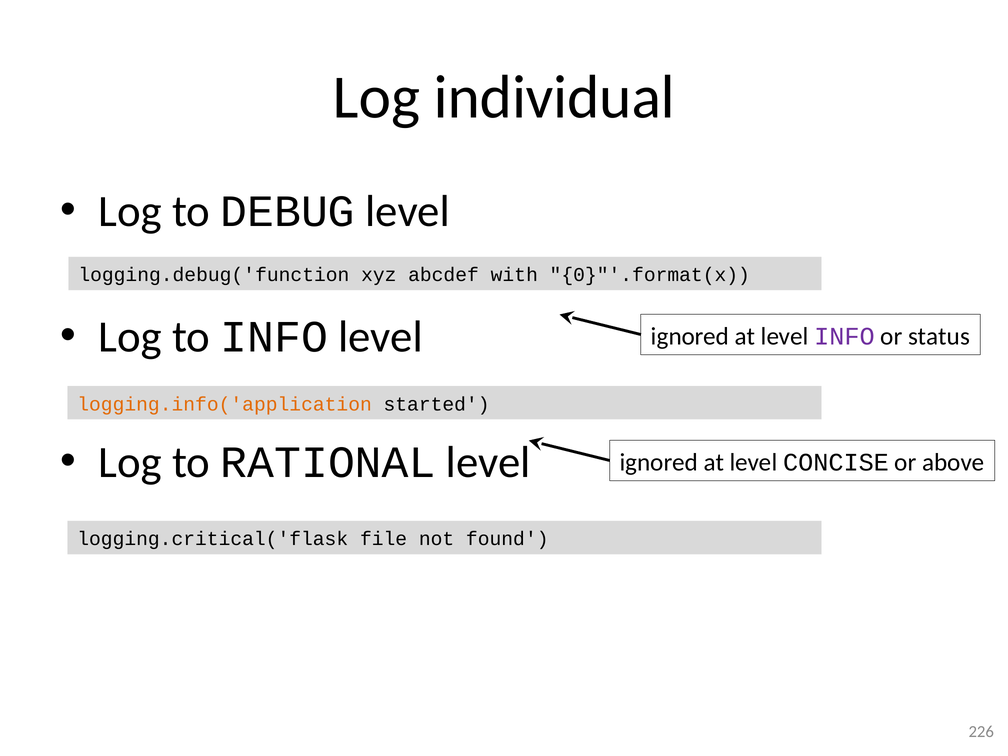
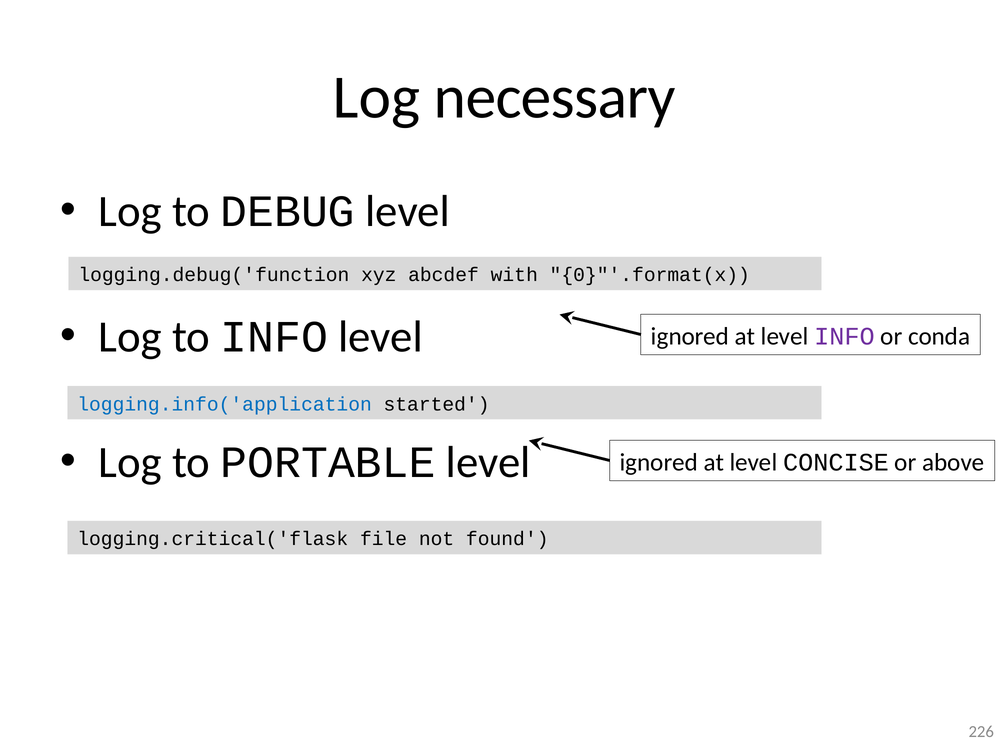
individual: individual -> necessary
status: status -> conda
logging.info('application colour: orange -> blue
RATIONAL: RATIONAL -> PORTABLE
